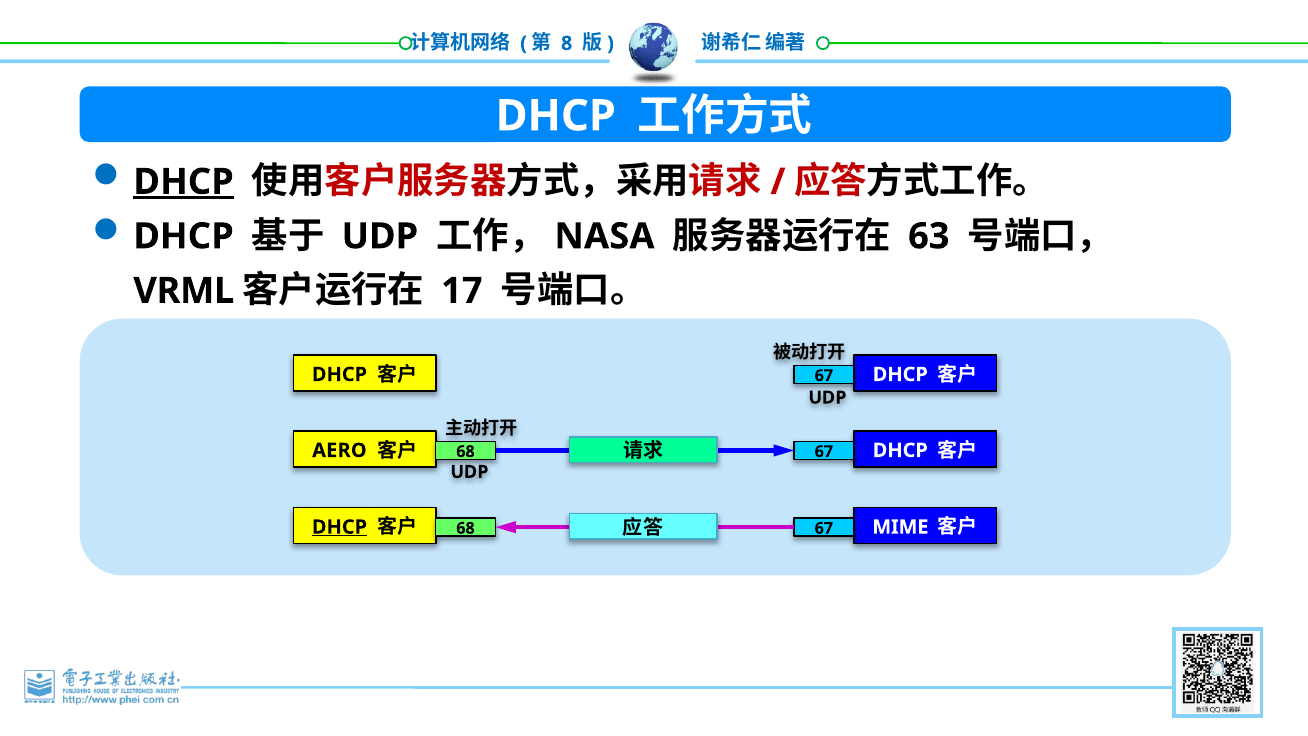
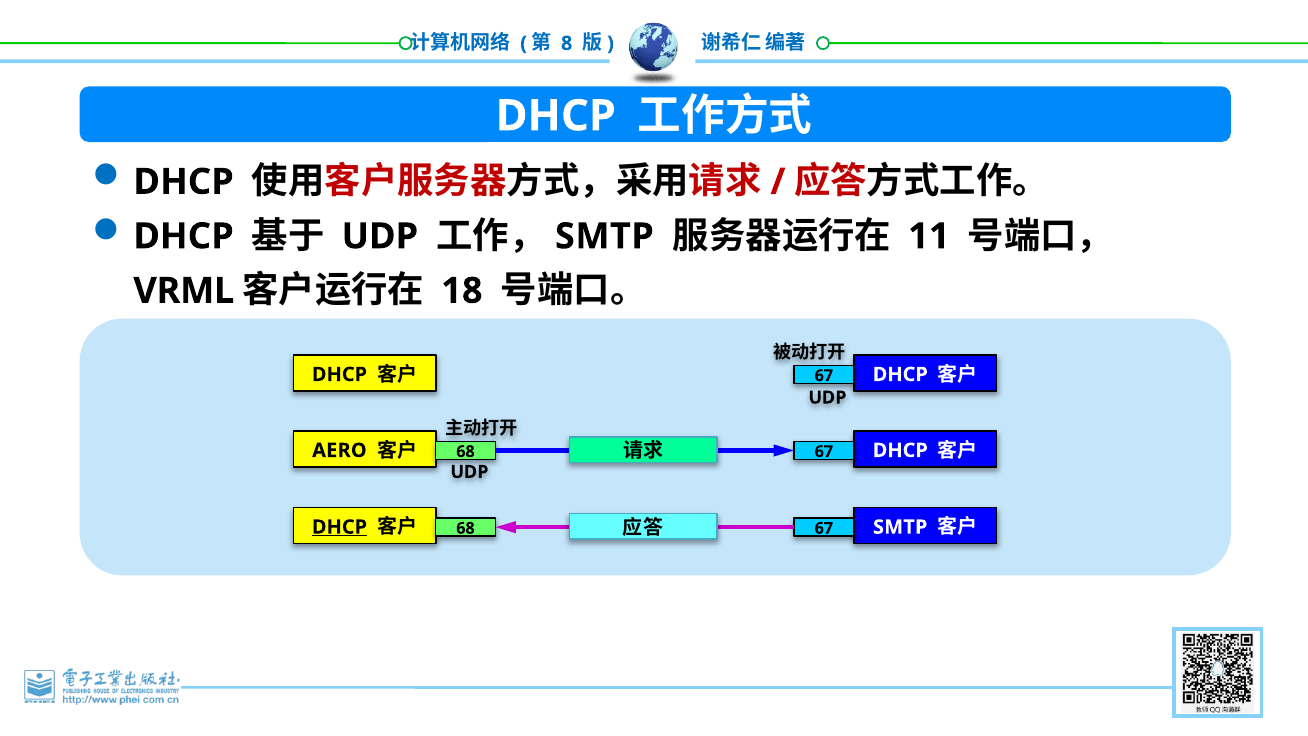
DHCP at (184, 182) underline: present -> none
NASA at (604, 236): NASA -> SMTP
63: 63 -> 11
17: 17 -> 18
MIME at (900, 527): MIME -> SMTP
